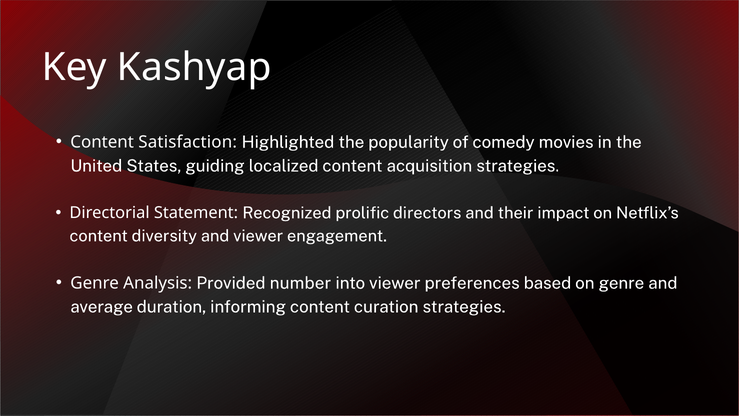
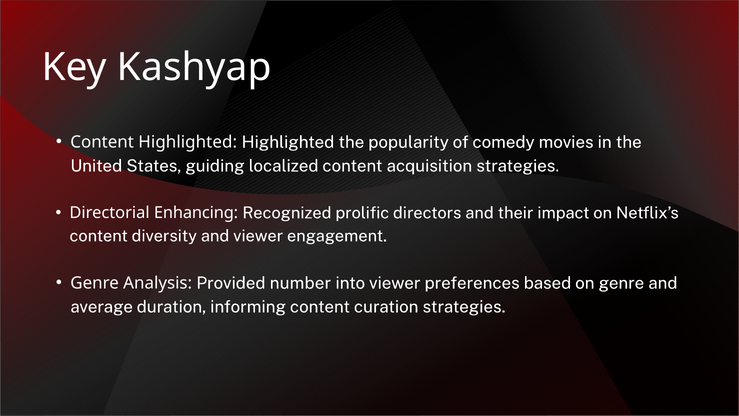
Content Satisfaction: Satisfaction -> Highlighted
Statement: Statement -> Enhancing
